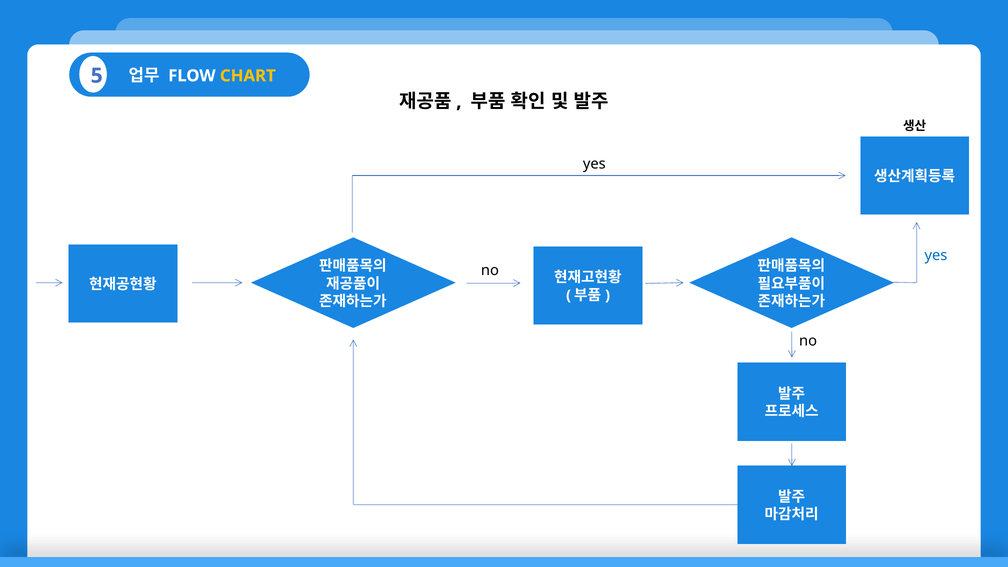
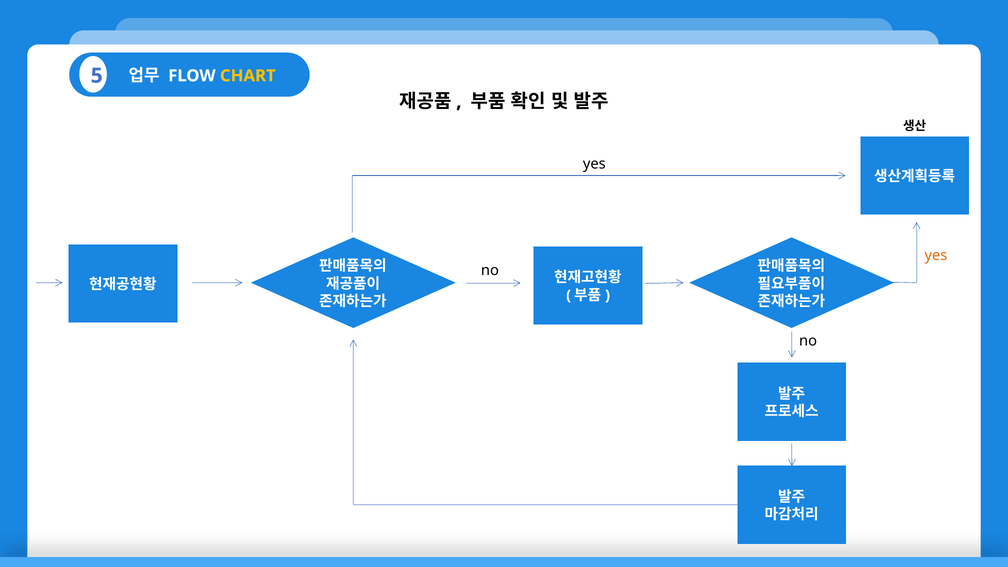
yes at (936, 256) colour: blue -> orange
